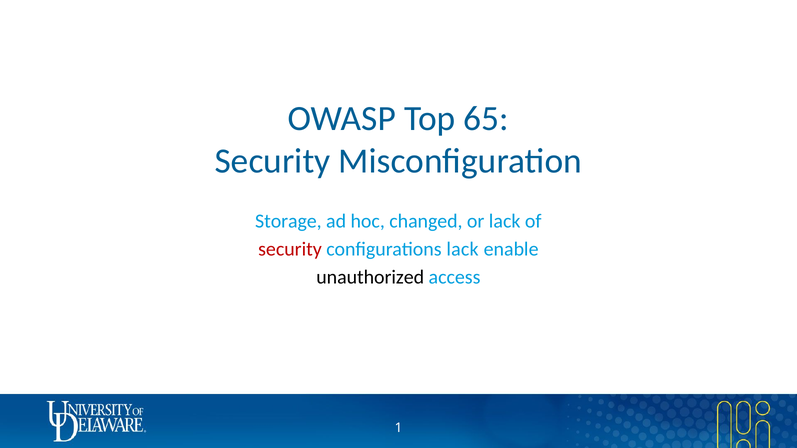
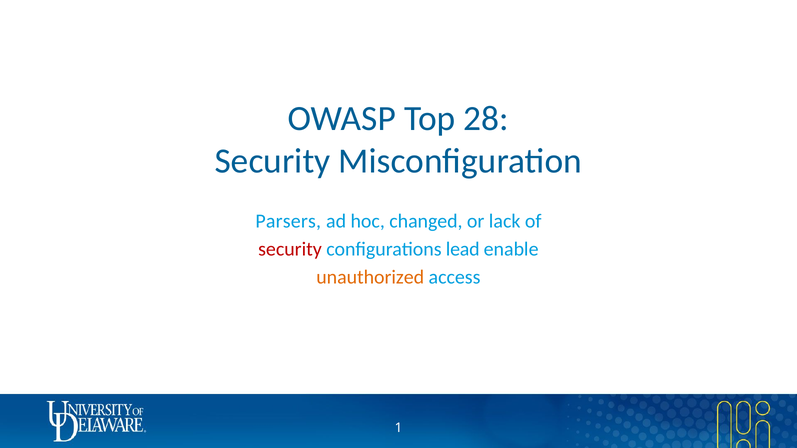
65: 65 -> 28
Storage: Storage -> Parsers
configurations lack: lack -> lead
unauthorized colour: black -> orange
